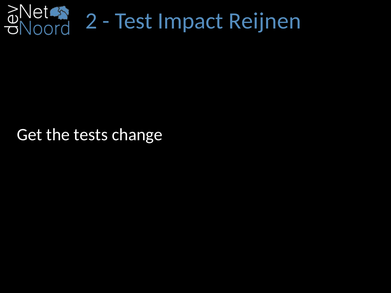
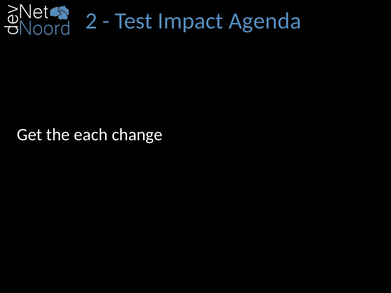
Reijnen: Reijnen -> Agenda
tests: tests -> each
